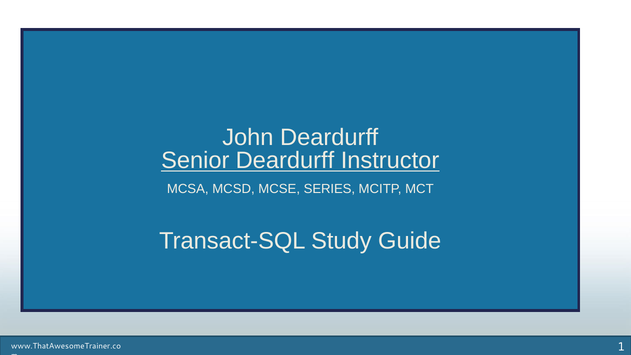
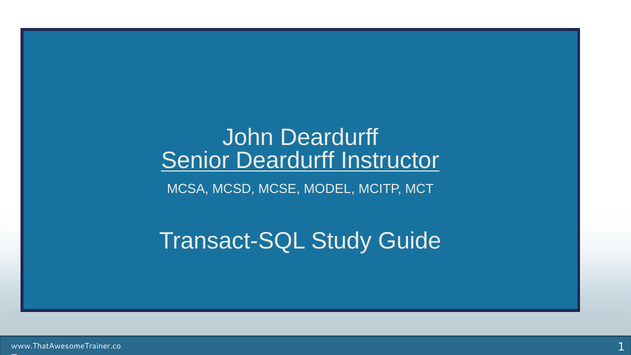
SERIES: SERIES -> MODEL
